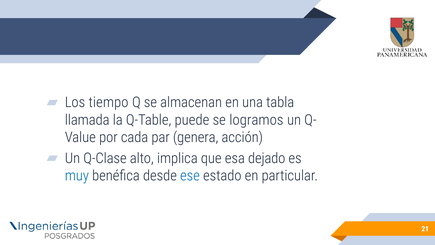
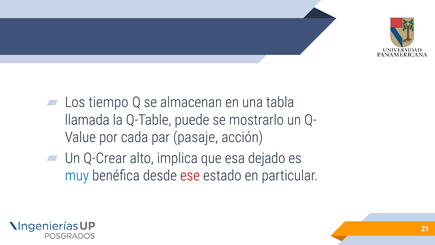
logramos: logramos -> mostrarlo
genera: genera -> pasaje
Q-Clase: Q-Clase -> Q-Crear
ese colour: blue -> red
